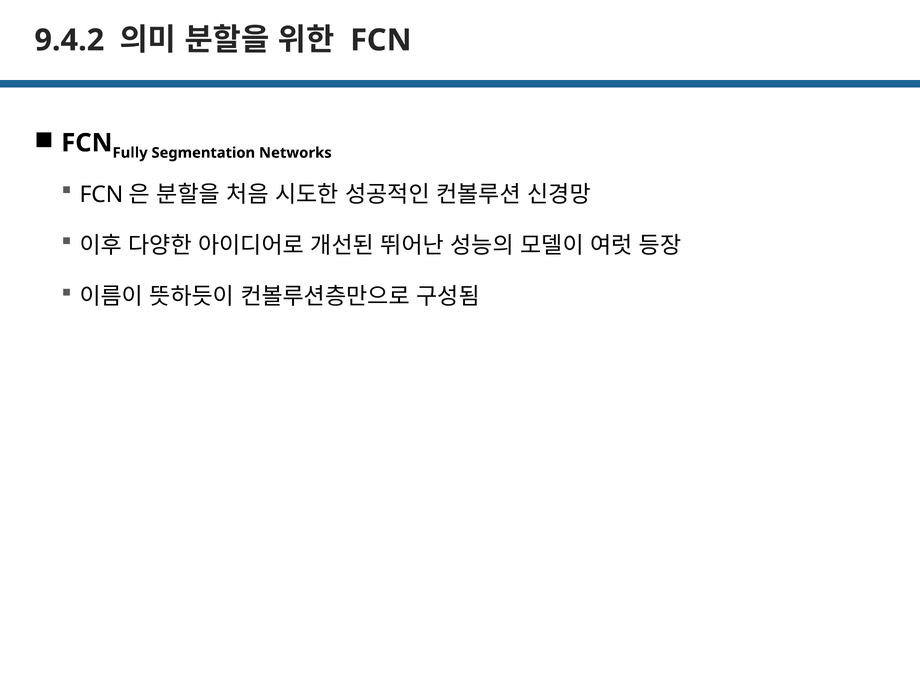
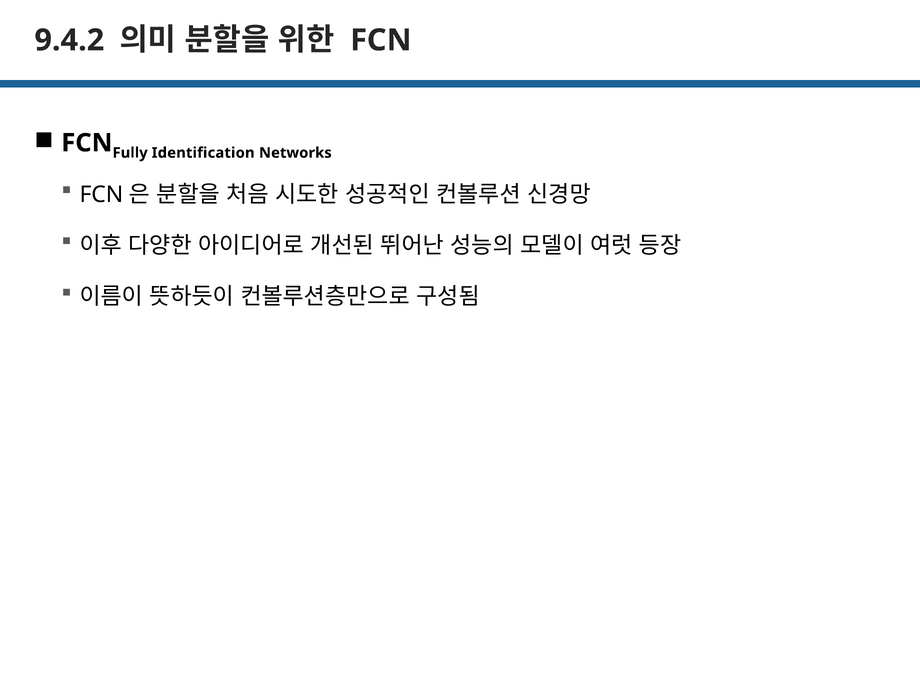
Segmentation: Segmentation -> Identification
